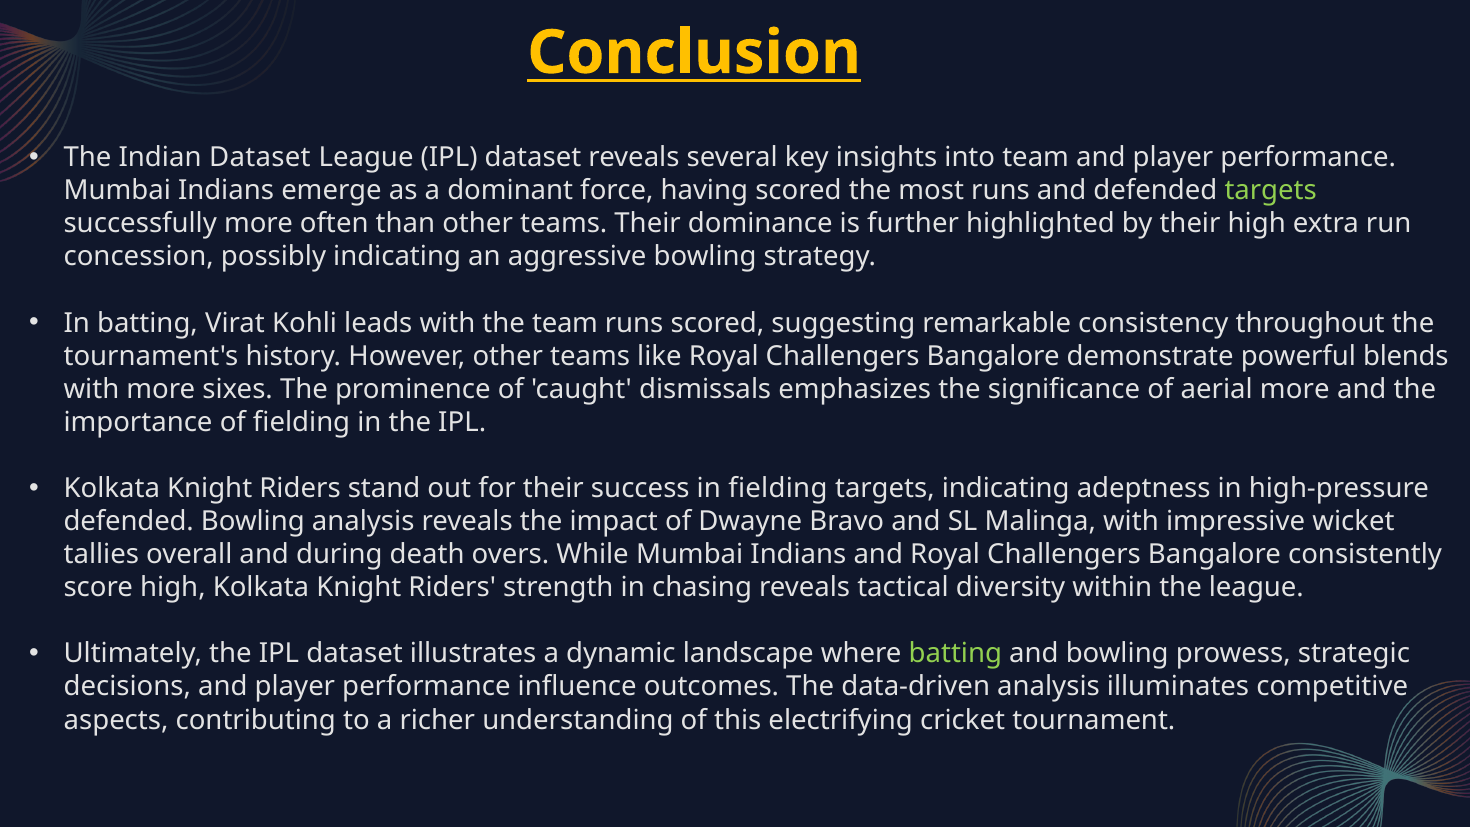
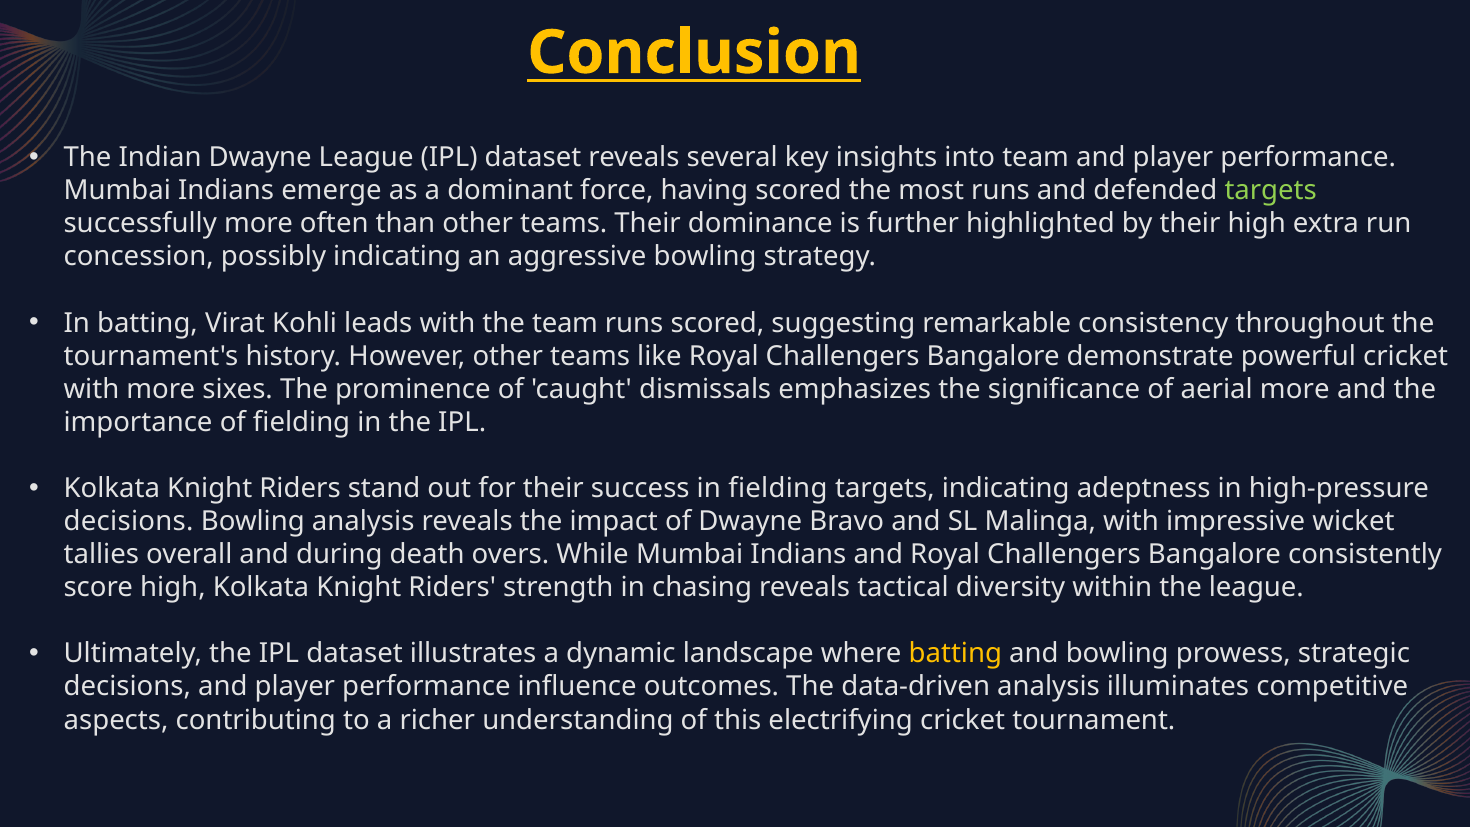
Indian Dataset: Dataset -> Dwayne
powerful blends: blends -> cricket
defended at (129, 521): defended -> decisions
batting at (955, 654) colour: light green -> yellow
